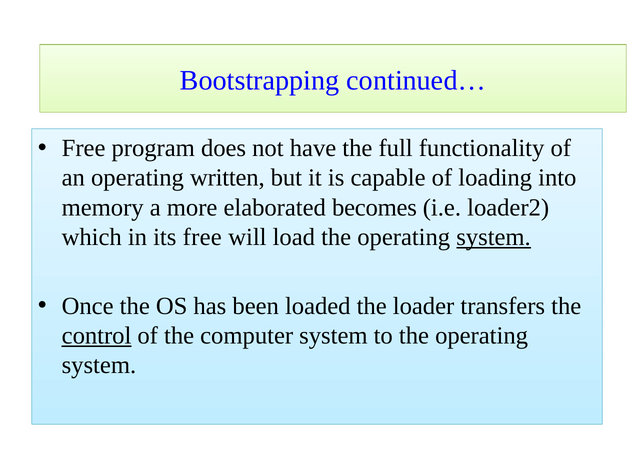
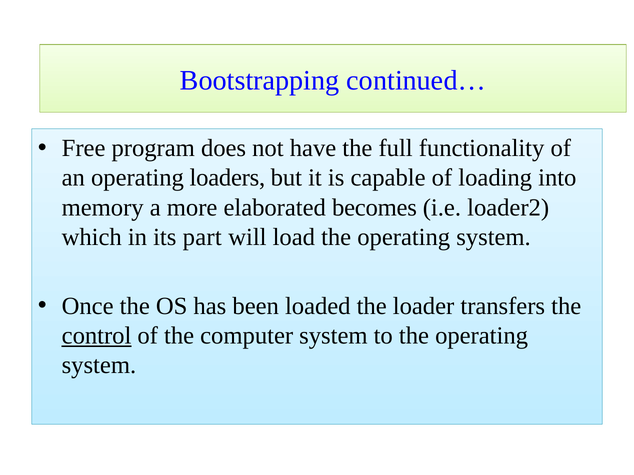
written: written -> loaders
its free: free -> part
system at (494, 237) underline: present -> none
